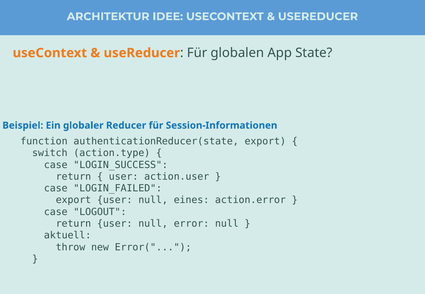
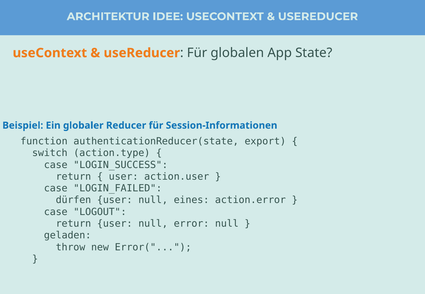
export at (73, 200): export -> dürfen
aktuell: aktuell -> geladen
